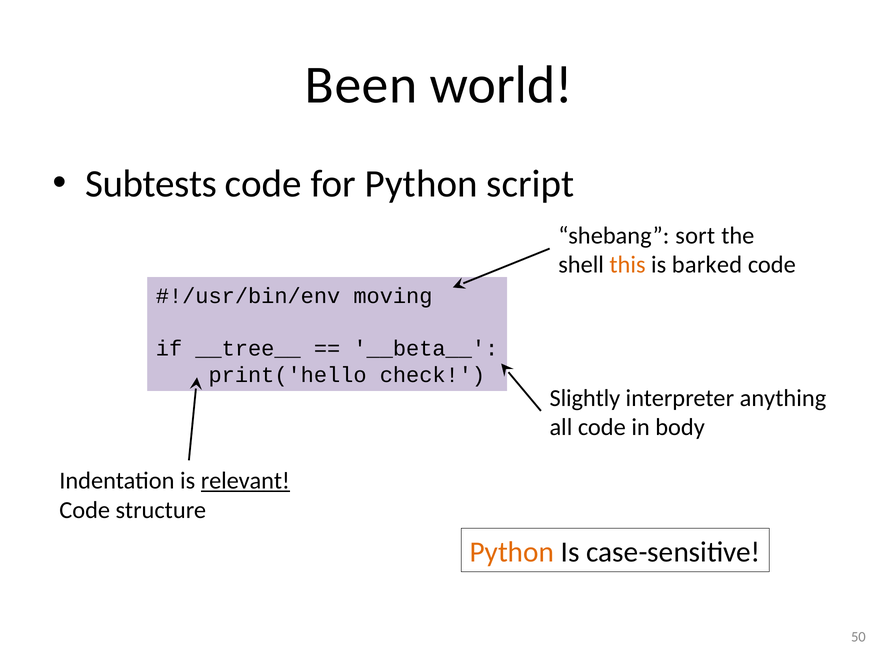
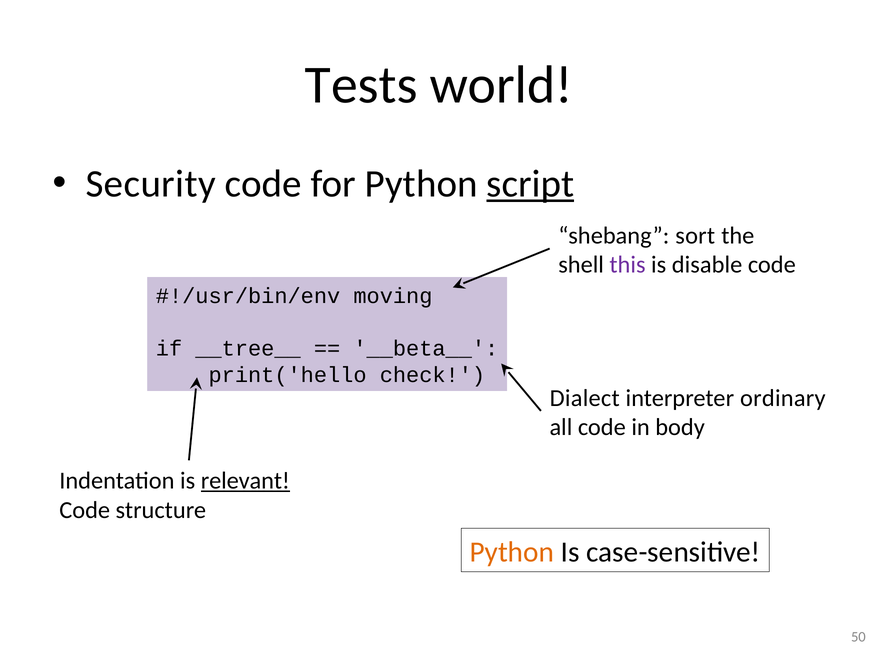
Been: Been -> Tests
Subtests: Subtests -> Security
script underline: none -> present
this colour: orange -> purple
barked: barked -> disable
Slightly: Slightly -> Dialect
anything: anything -> ordinary
